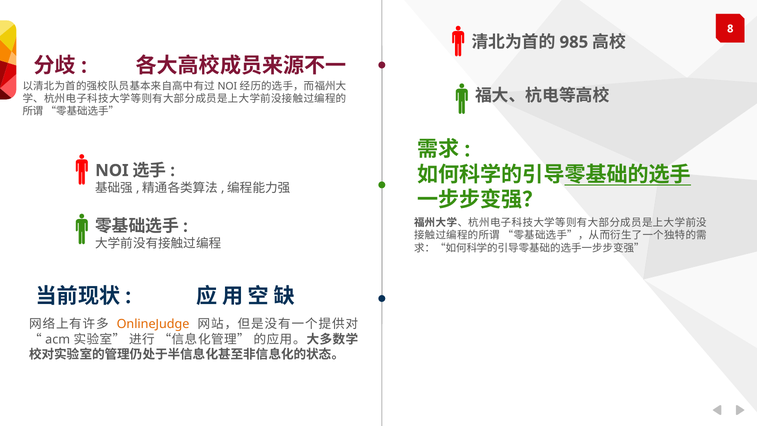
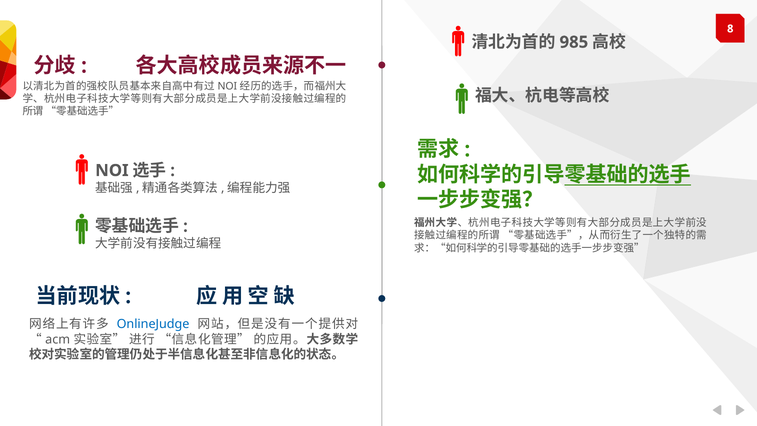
OnlineJudge colour: orange -> blue
